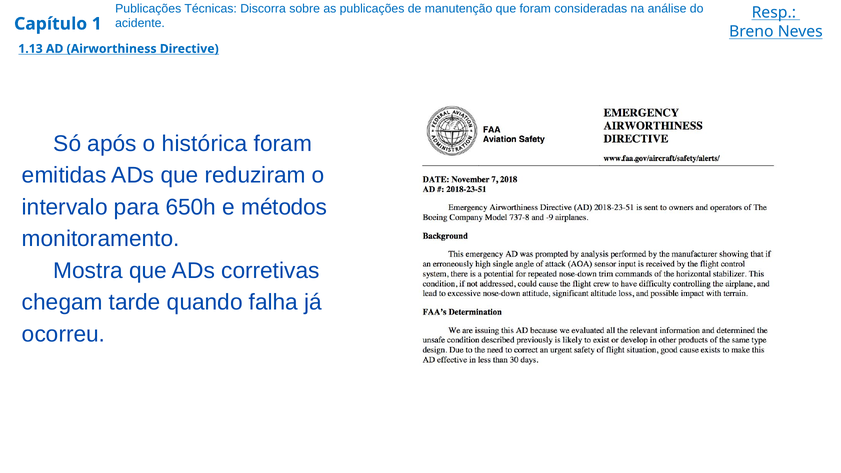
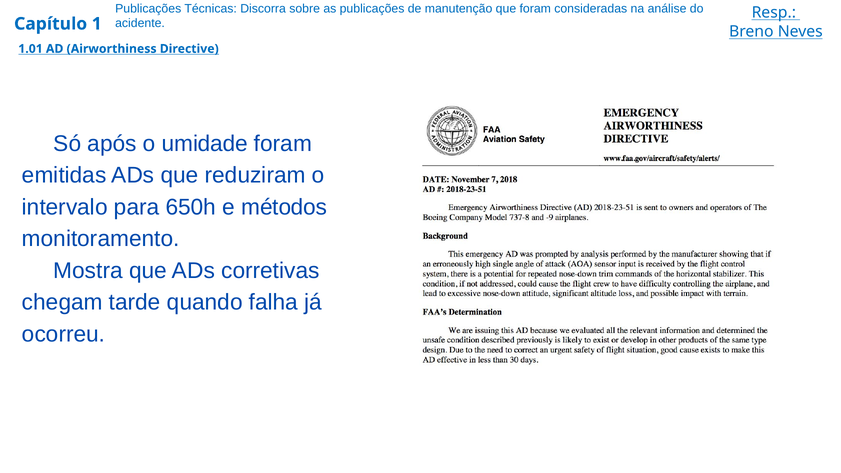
1.13: 1.13 -> 1.01
histórica: histórica -> umidade
